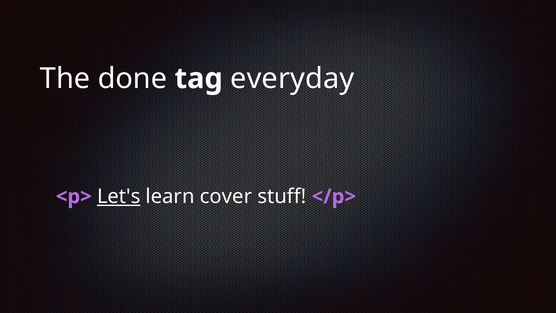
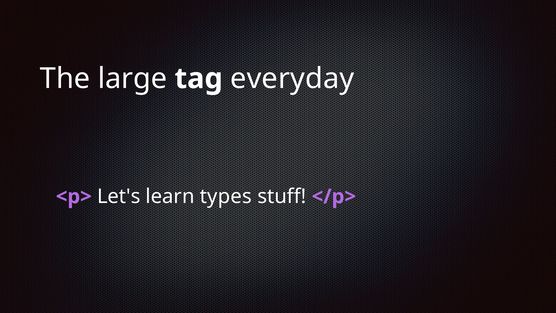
done: done -> large
Let's underline: present -> none
cover: cover -> types
